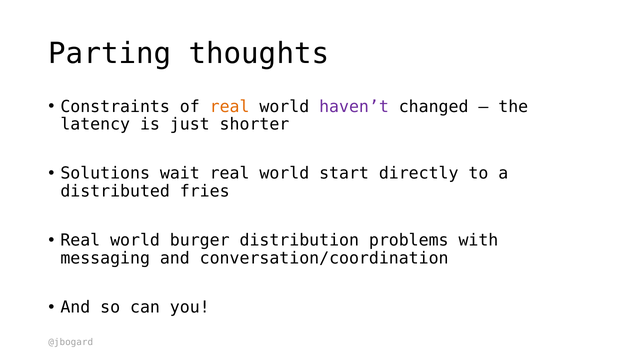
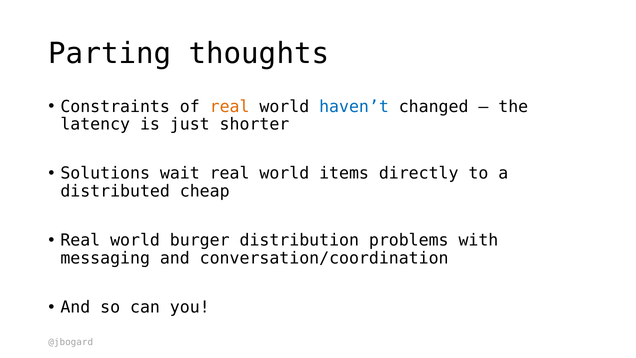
haven’t colour: purple -> blue
start: start -> items
fries: fries -> cheap
